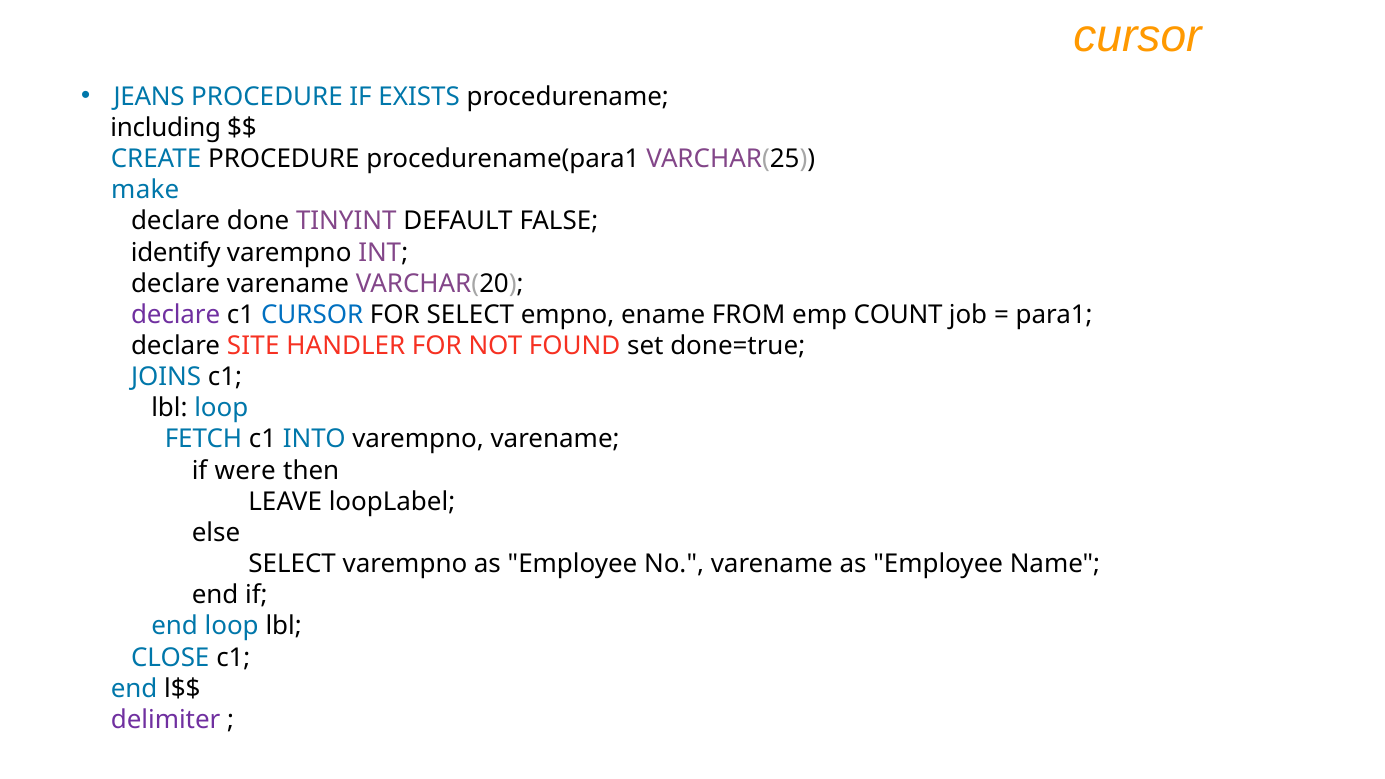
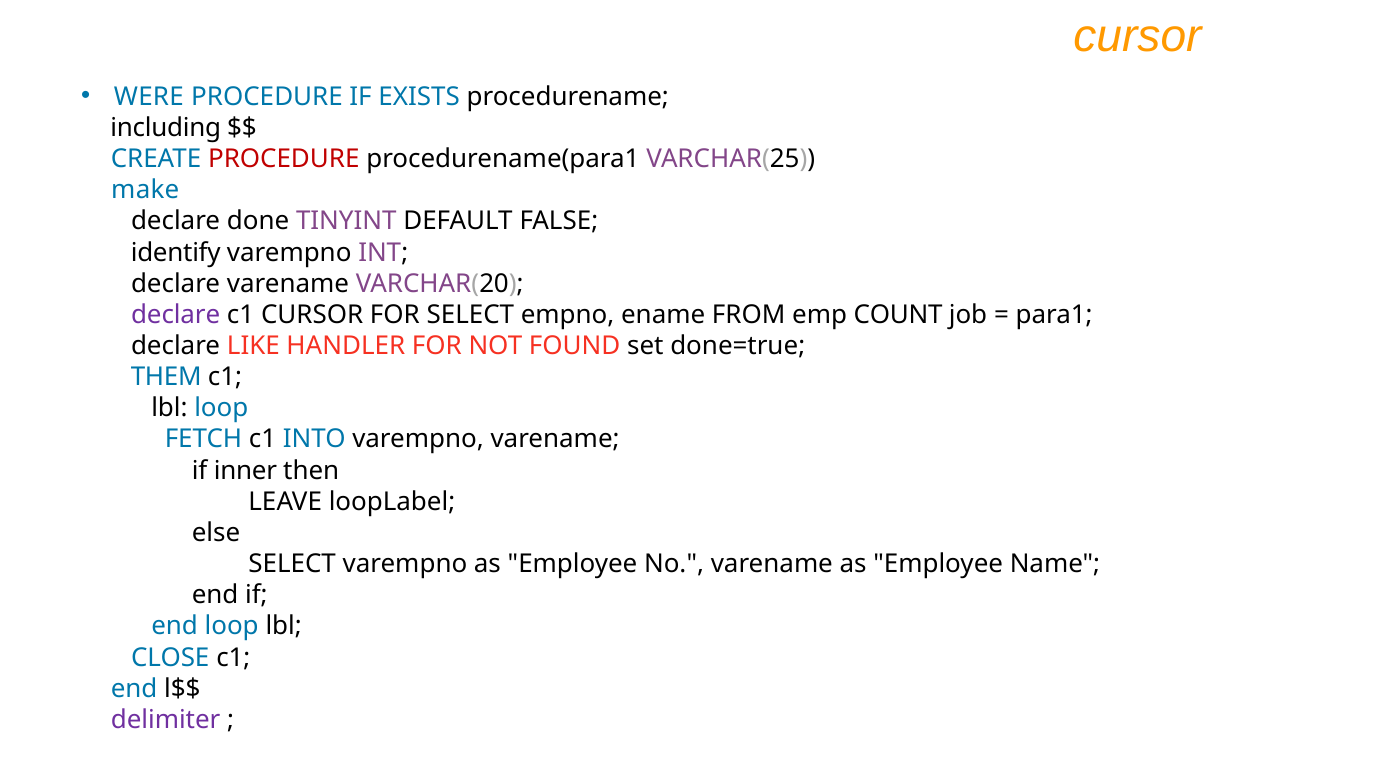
JEANS: JEANS -> WERE
PROCEDURE at (284, 159) colour: black -> red
CURSOR at (312, 315) colour: blue -> black
SITE: SITE -> LIKE
JOINS: JOINS -> THEM
were: were -> inner
